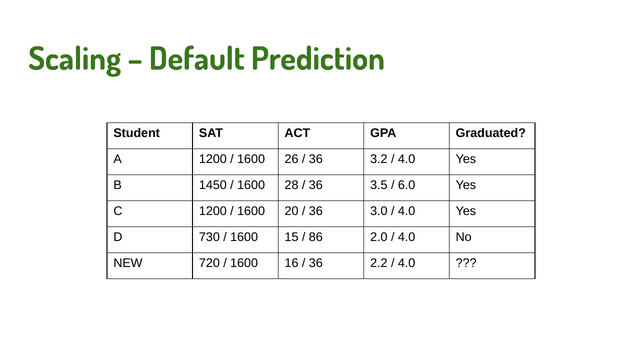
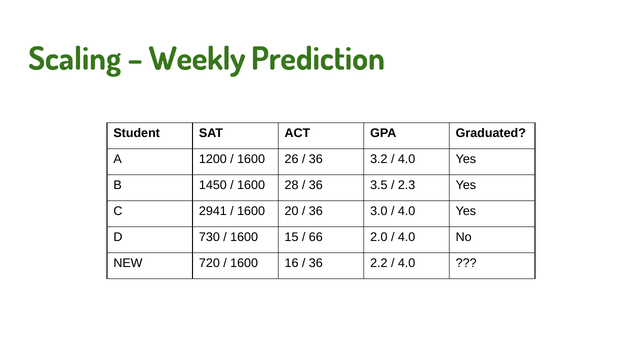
Default: Default -> Weekly
6.0: 6.0 -> 2.3
C 1200: 1200 -> 2941
86: 86 -> 66
